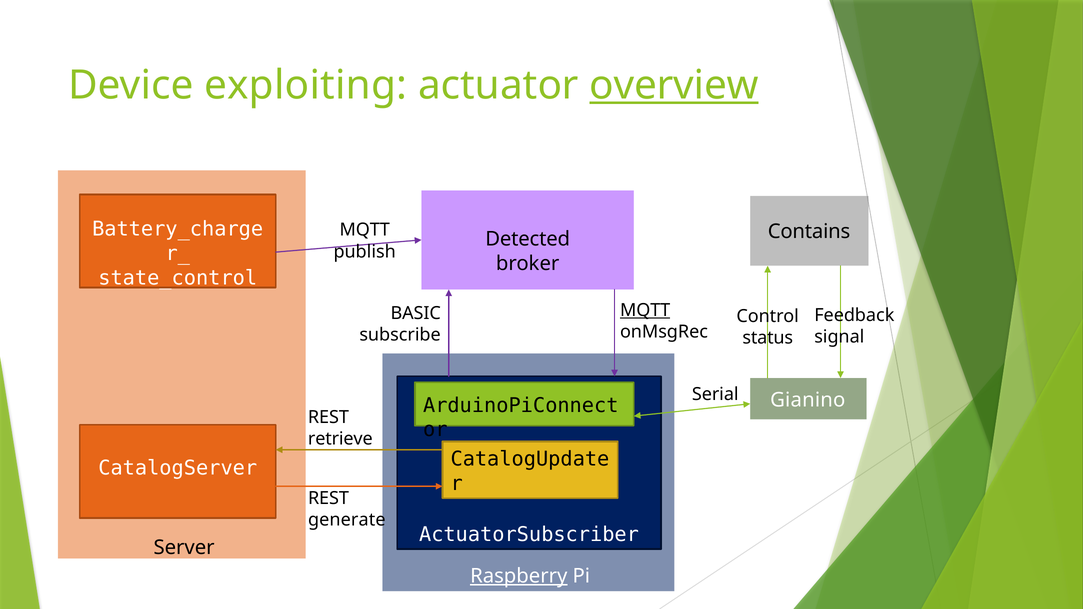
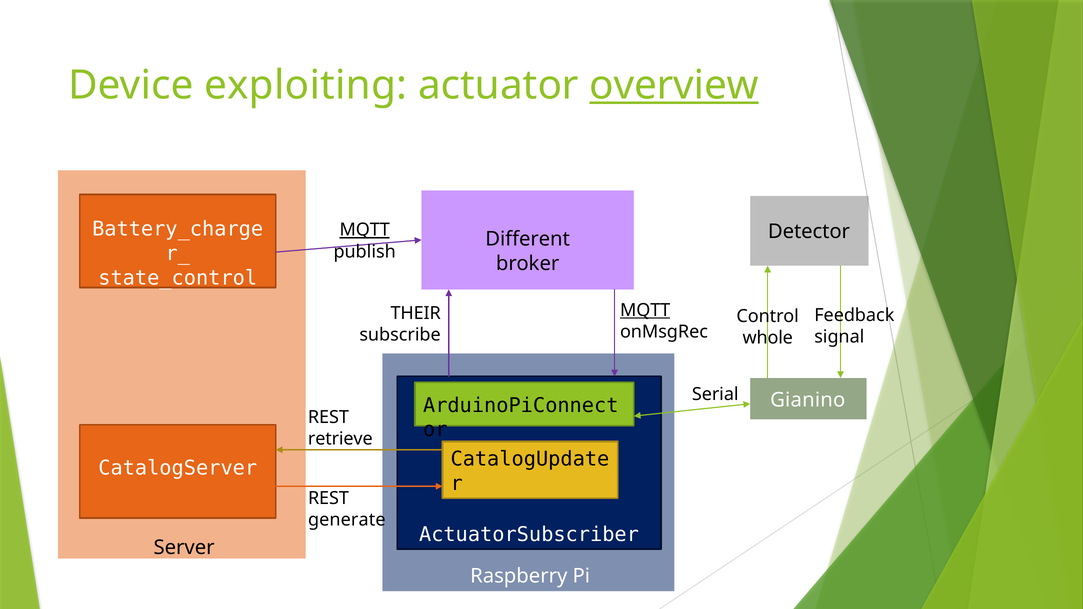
MQTT at (365, 230) underline: none -> present
Contains: Contains -> Detector
Detected: Detected -> Different
BASIC: BASIC -> THEIR
status: status -> whole
Raspberry underline: present -> none
